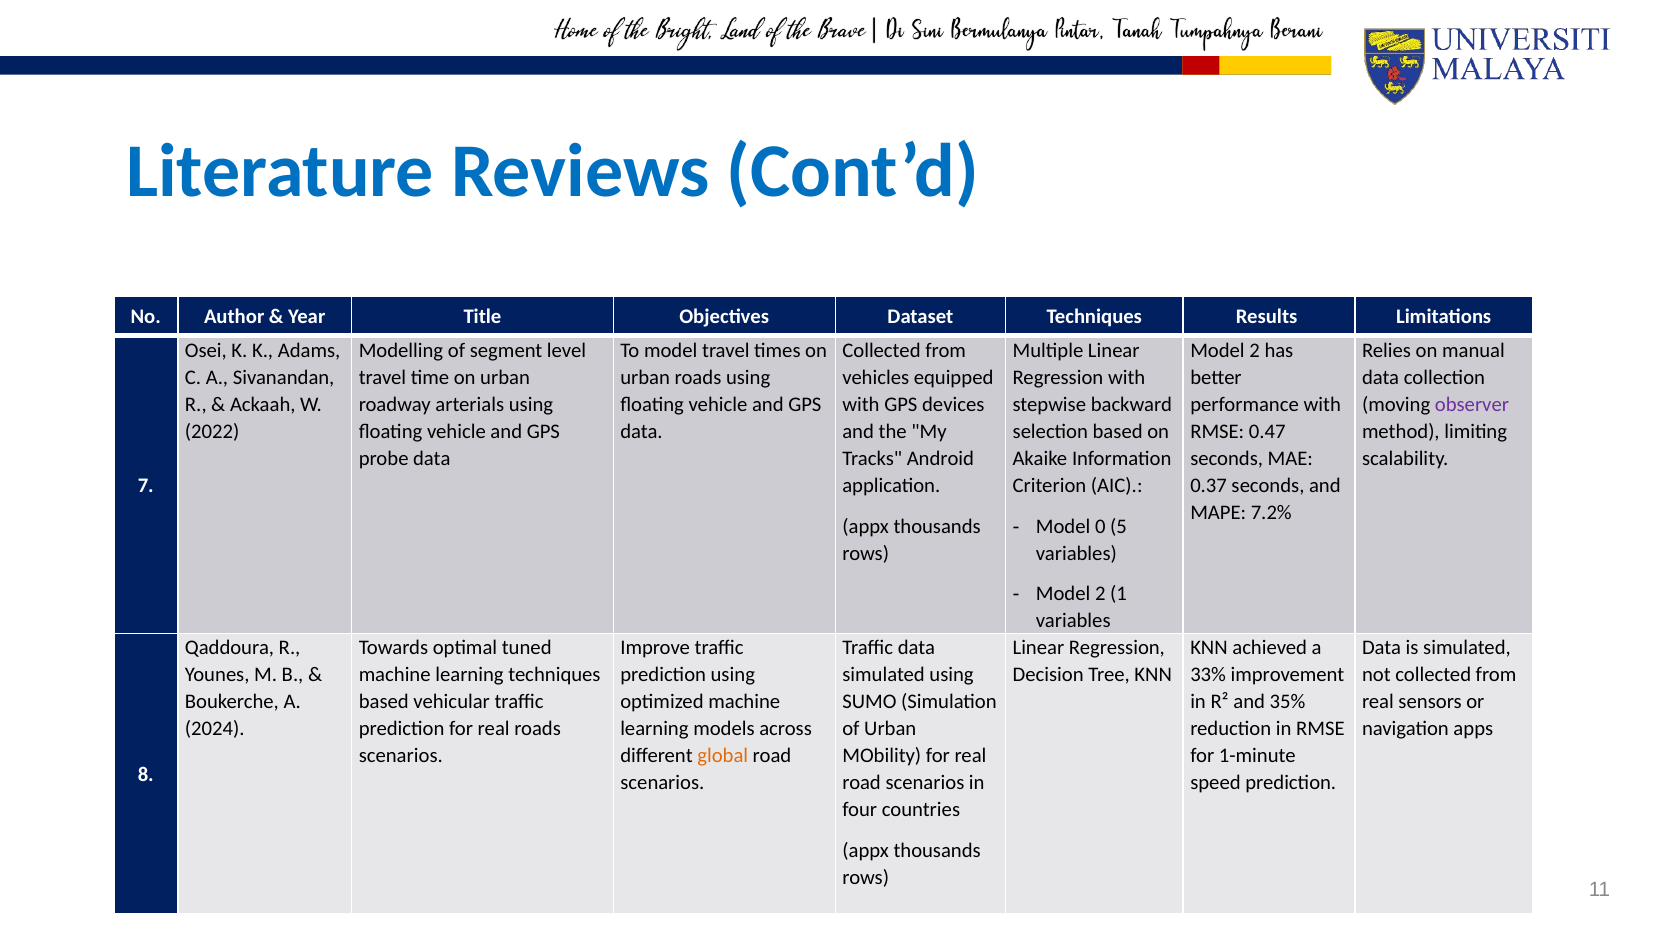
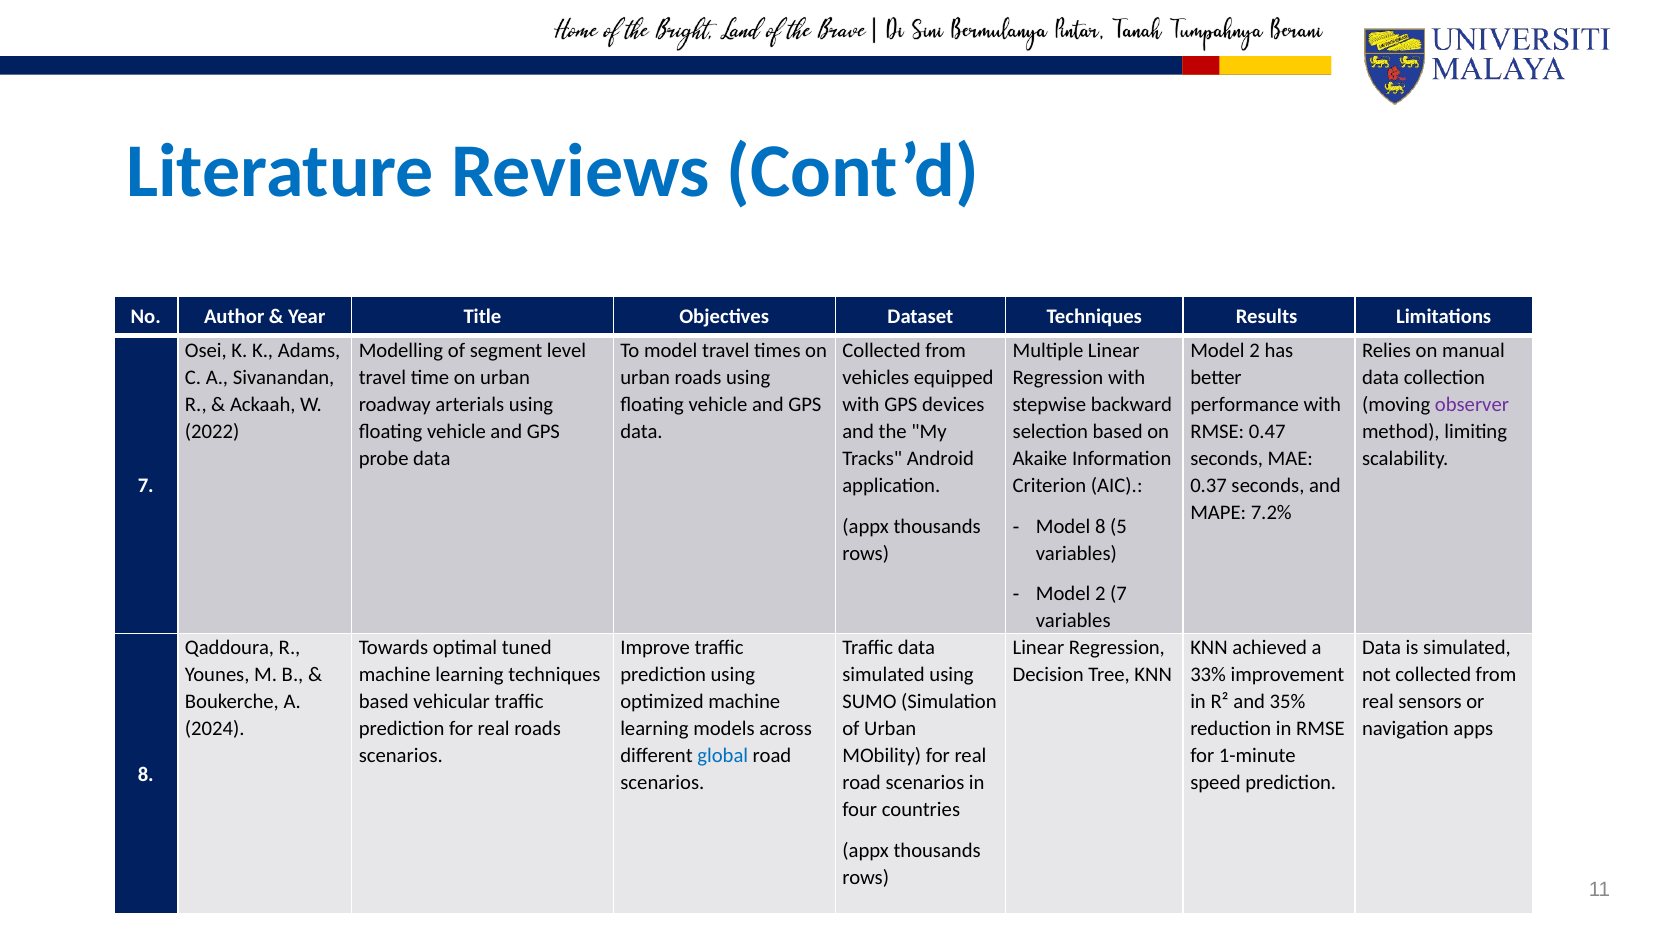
Model 0: 0 -> 8
2 1: 1 -> 7
global colour: orange -> blue
